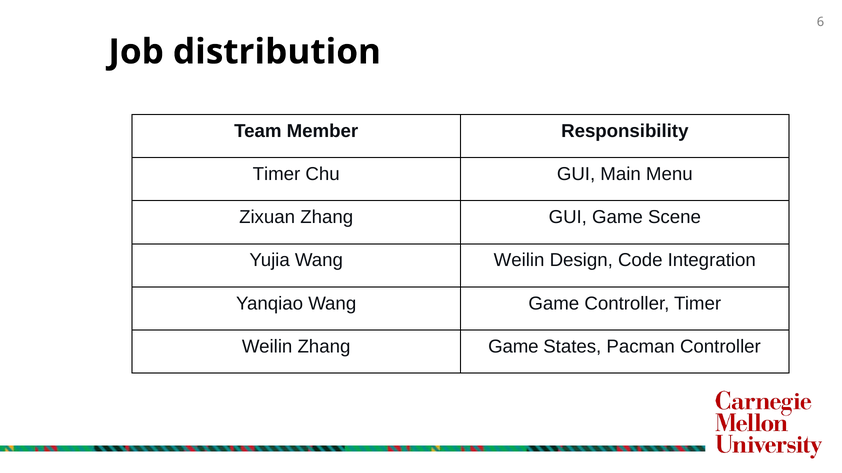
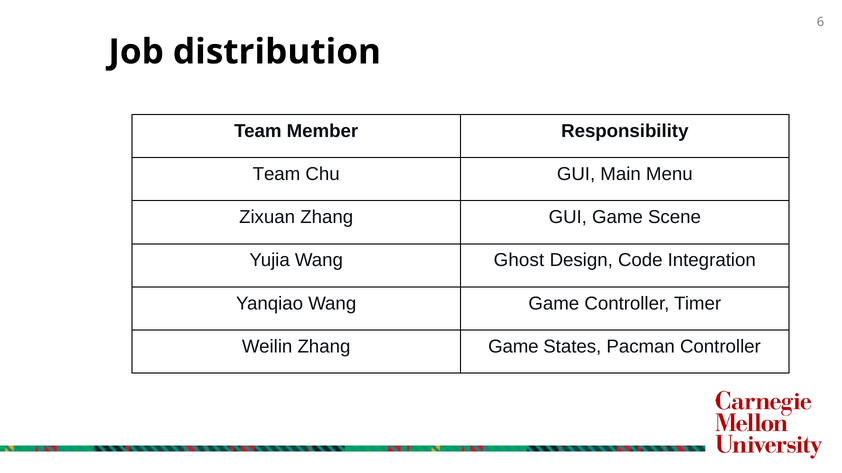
Timer at (276, 174): Timer -> Team
Wang Weilin: Weilin -> Ghost
